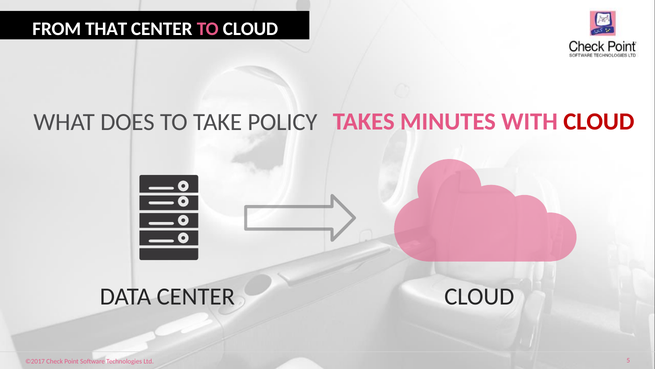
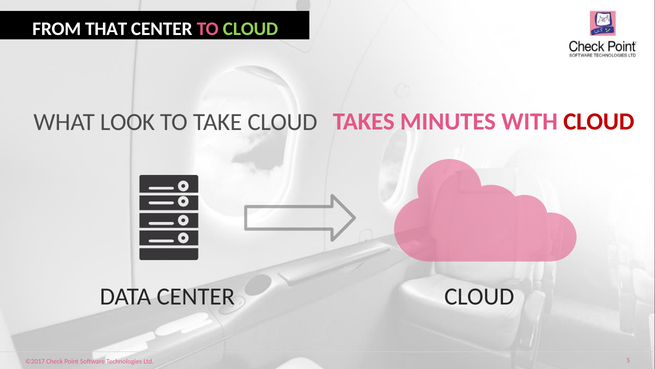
CLOUD at (251, 29) colour: white -> light green
DOES: DOES -> LOOK
TAKE POLICY: POLICY -> CLOUD
